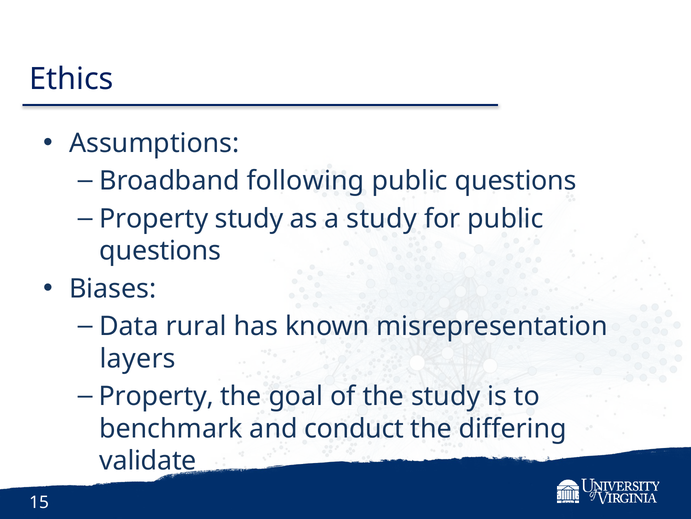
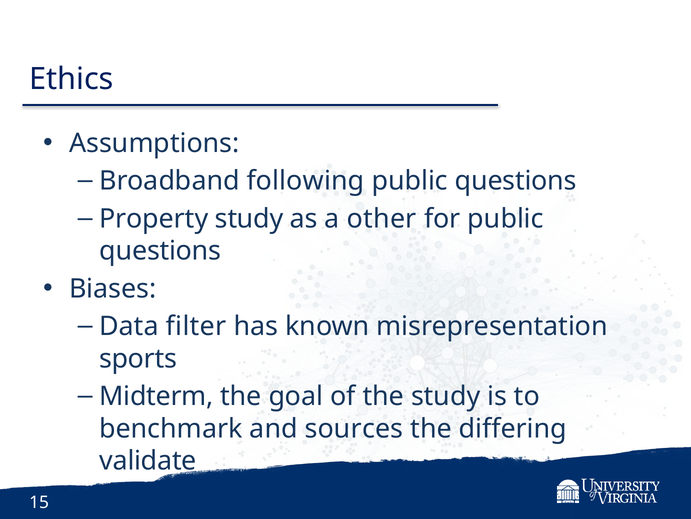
a study: study -> other
rural: rural -> filter
layers: layers -> sports
Property at (156, 396): Property -> Midterm
conduct: conduct -> sources
